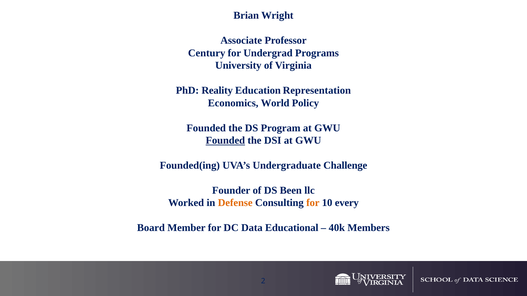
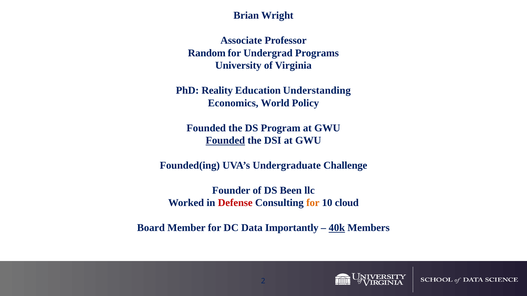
Century: Century -> Random
Representation: Representation -> Understanding
Defense colour: orange -> red
every: every -> cloud
Educational: Educational -> Importantly
40k underline: none -> present
